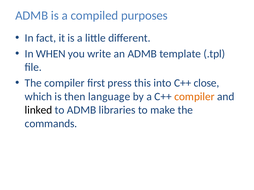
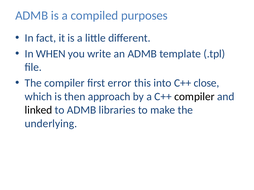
press: press -> error
language: language -> approach
compiler at (194, 97) colour: orange -> black
commands: commands -> underlying
